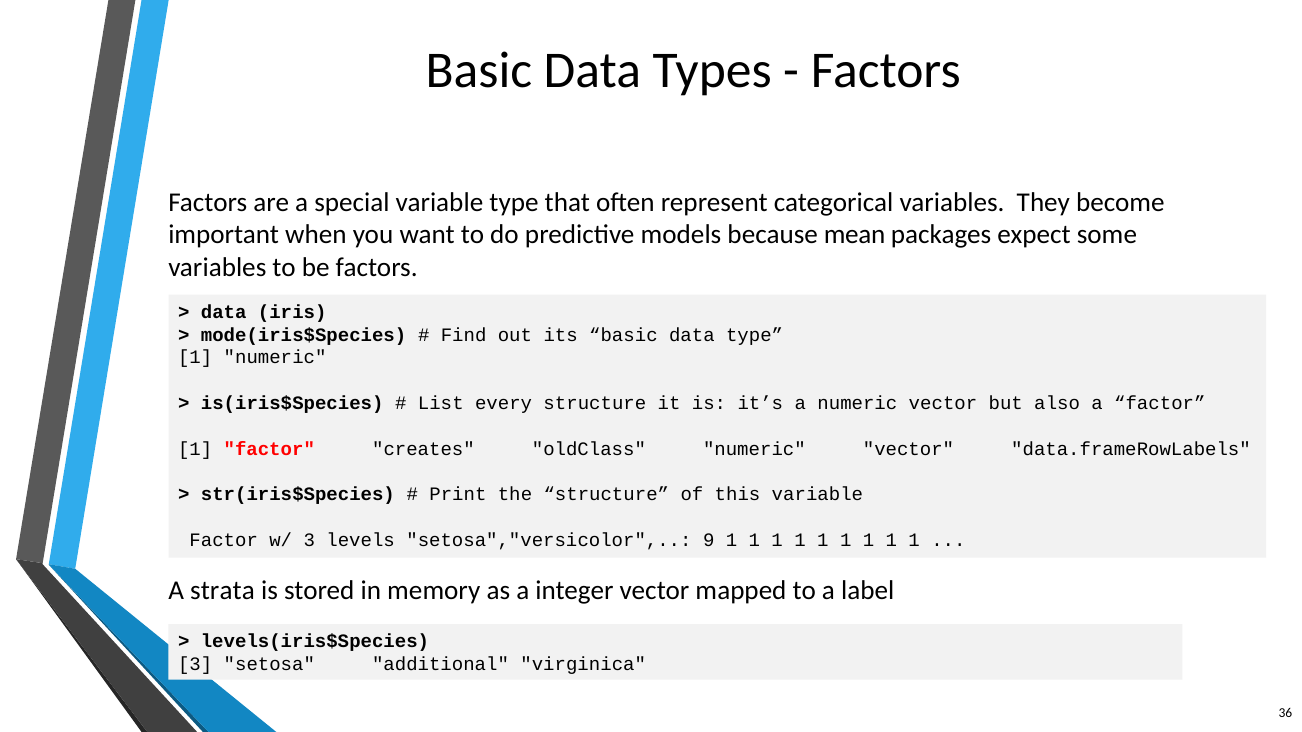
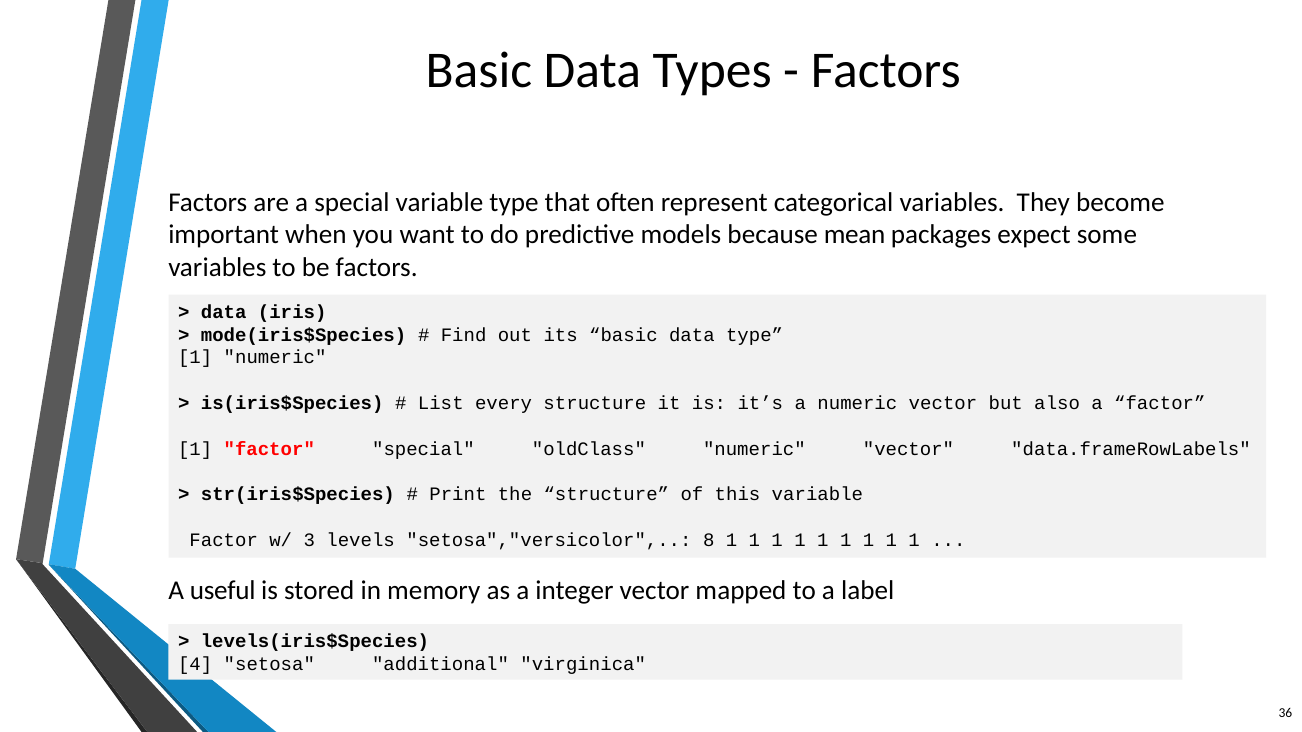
factor creates: creates -> special
9: 9 -> 8
strata: strata -> useful
3 at (195, 665): 3 -> 4
